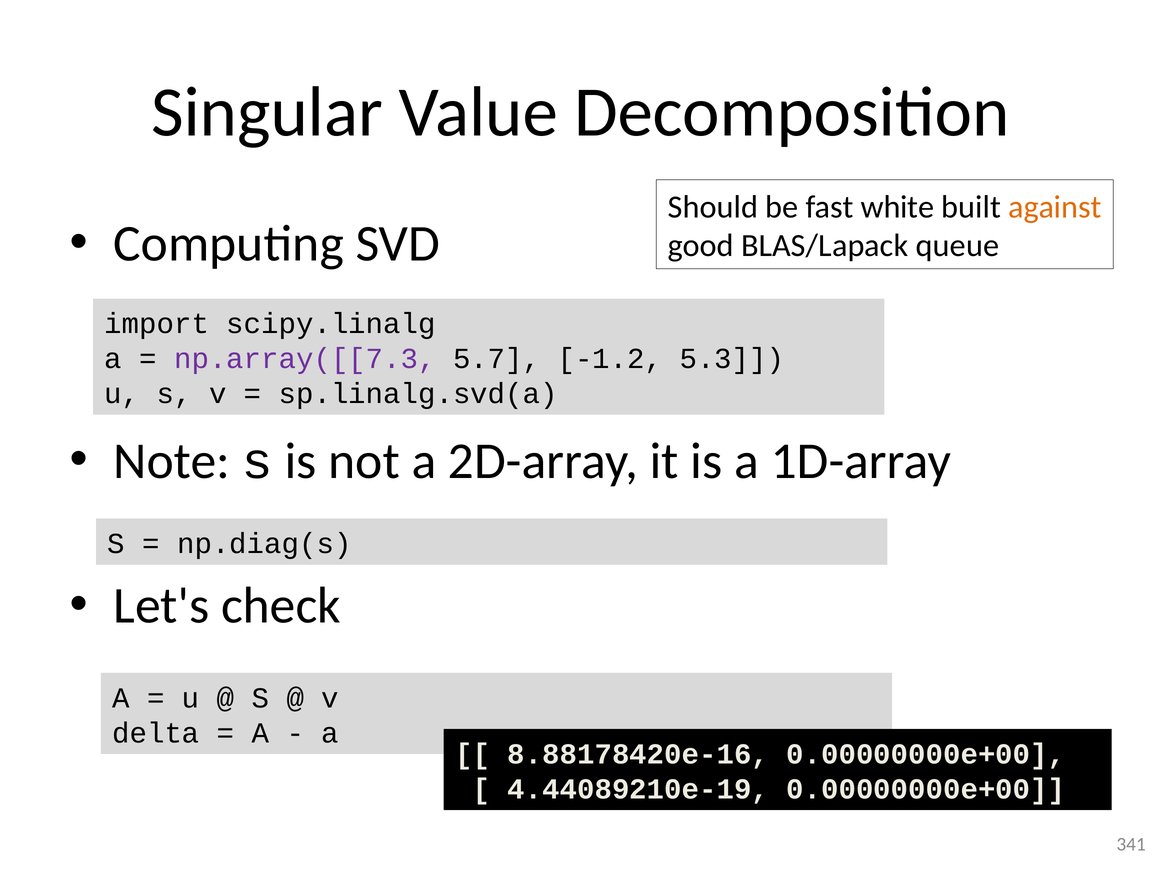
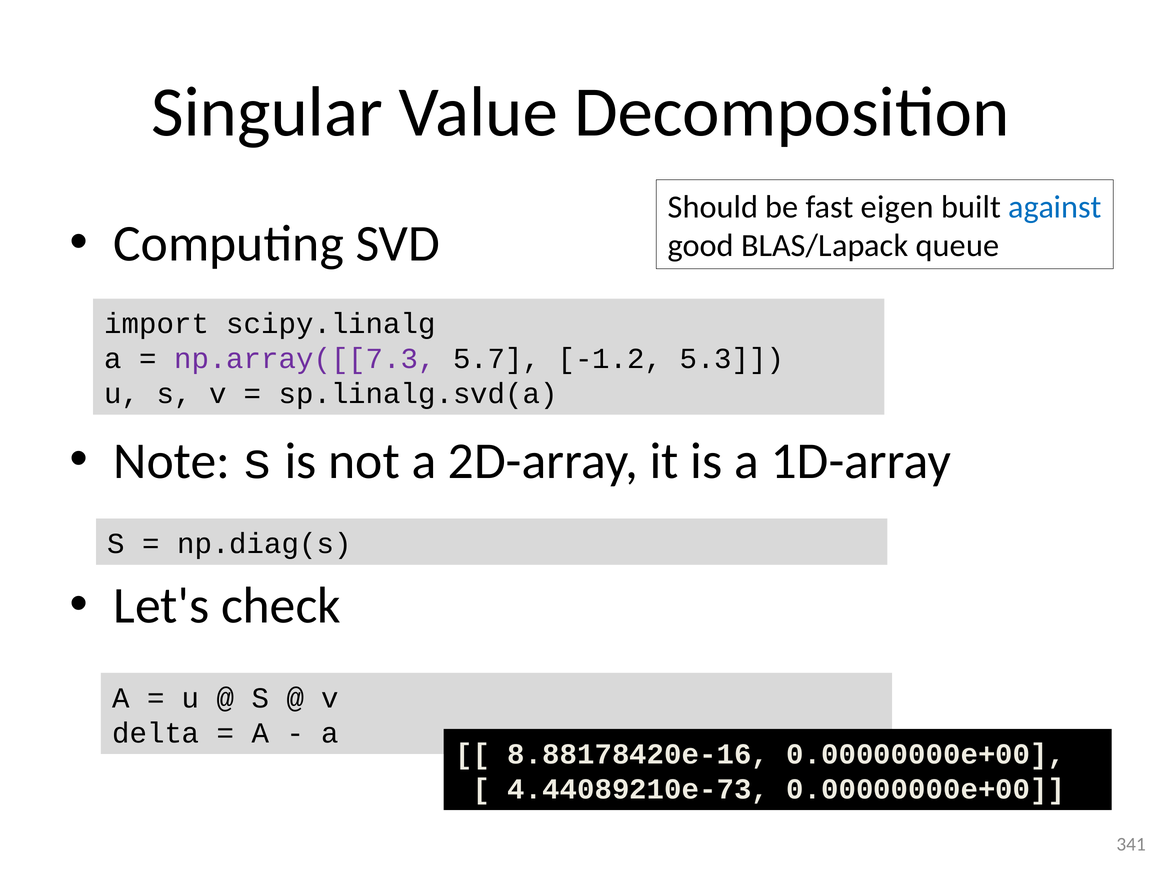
white: white -> eigen
against colour: orange -> blue
4.44089210e-19: 4.44089210e-19 -> 4.44089210e-73
